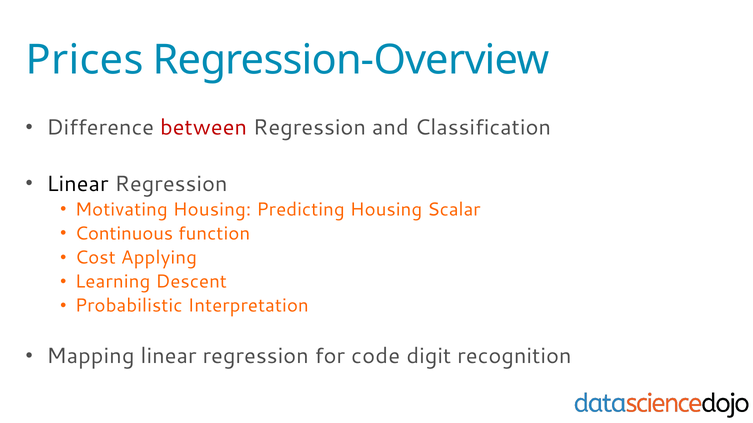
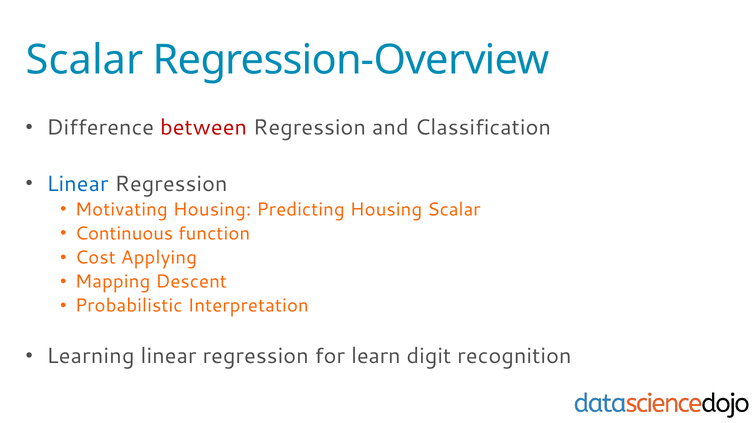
Prices at (85, 60): Prices -> Scalar
Linear at (77, 184) colour: black -> blue
Learning: Learning -> Mapping
Mapping: Mapping -> Learning
code: code -> learn
